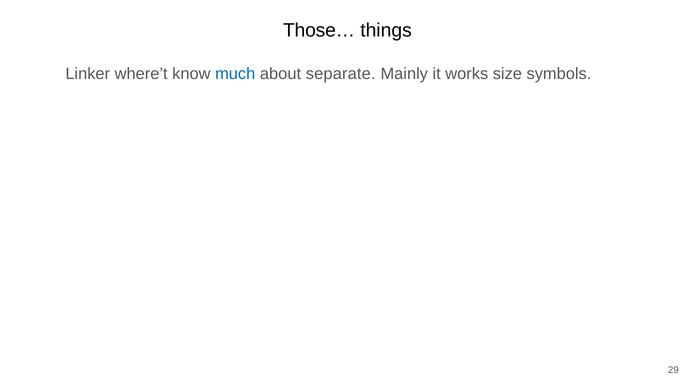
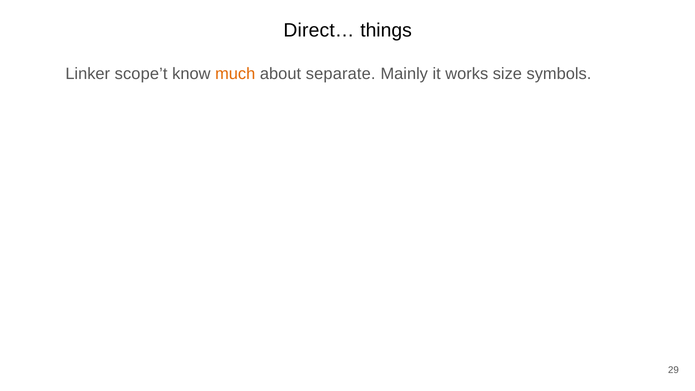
Those…: Those… -> Direct…
where’t: where’t -> scope’t
much colour: blue -> orange
